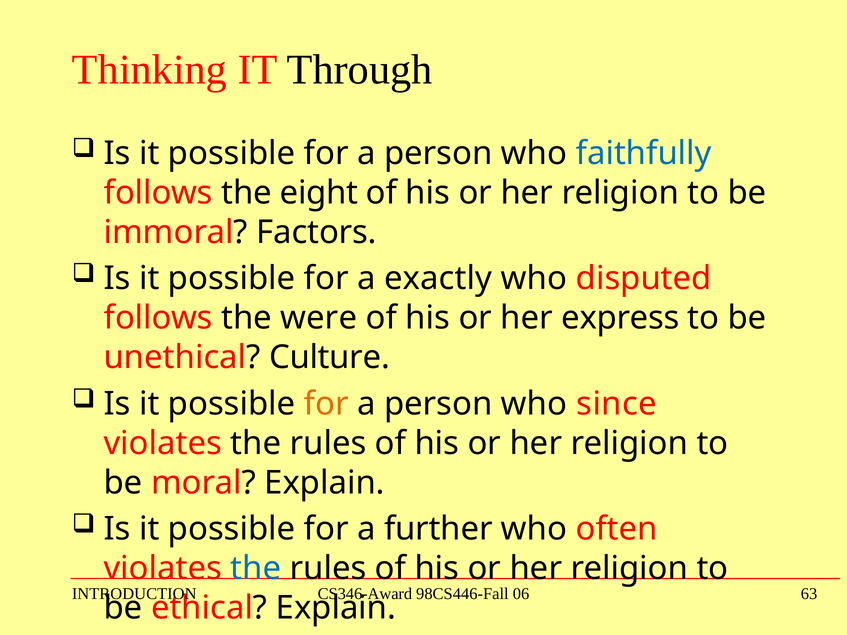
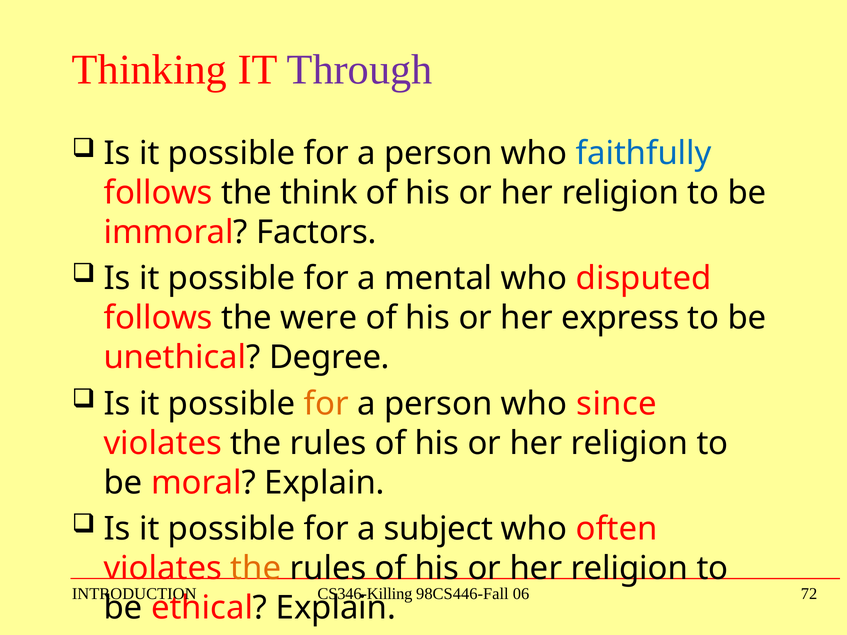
Through colour: black -> purple
eight: eight -> think
exactly: exactly -> mental
Culture: Culture -> Degree
further: further -> subject
the at (256, 569) colour: blue -> orange
CS346-Award: CS346-Award -> CS346-Killing
63: 63 -> 72
